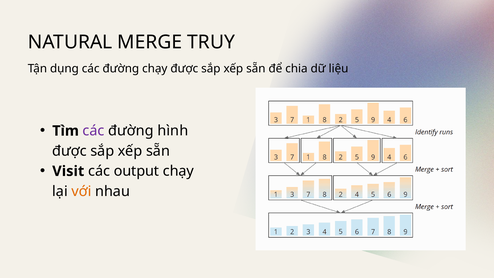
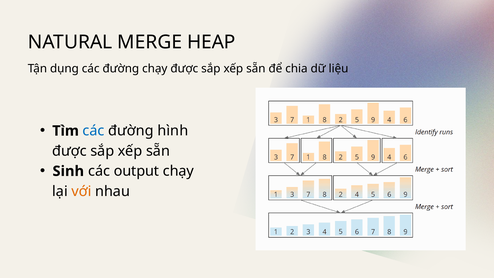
TRUY: TRUY -> HEAP
các at (94, 131) colour: purple -> blue
Visit: Visit -> Sinh
